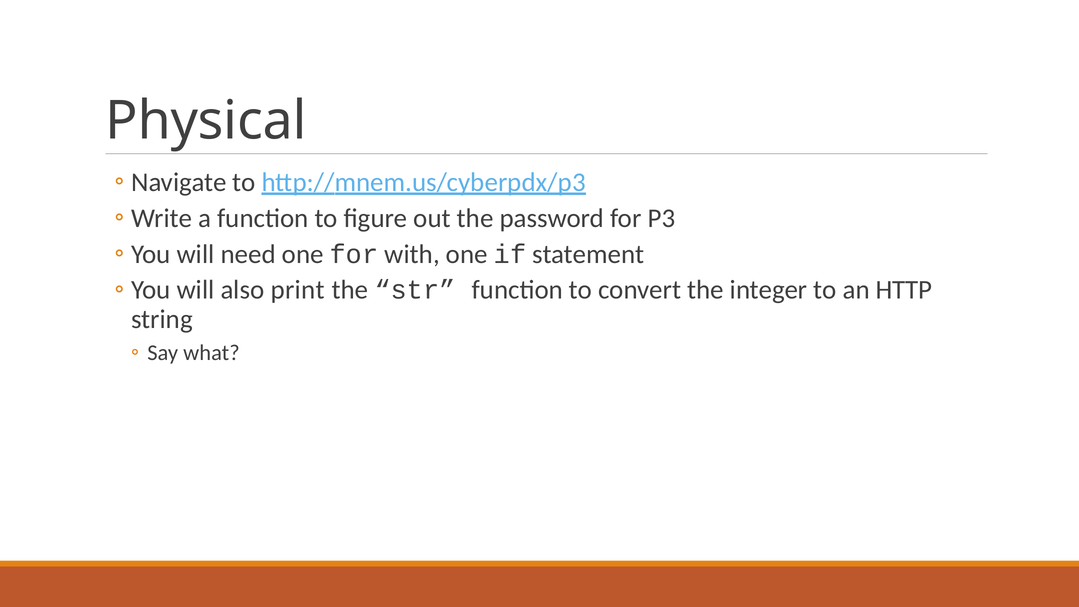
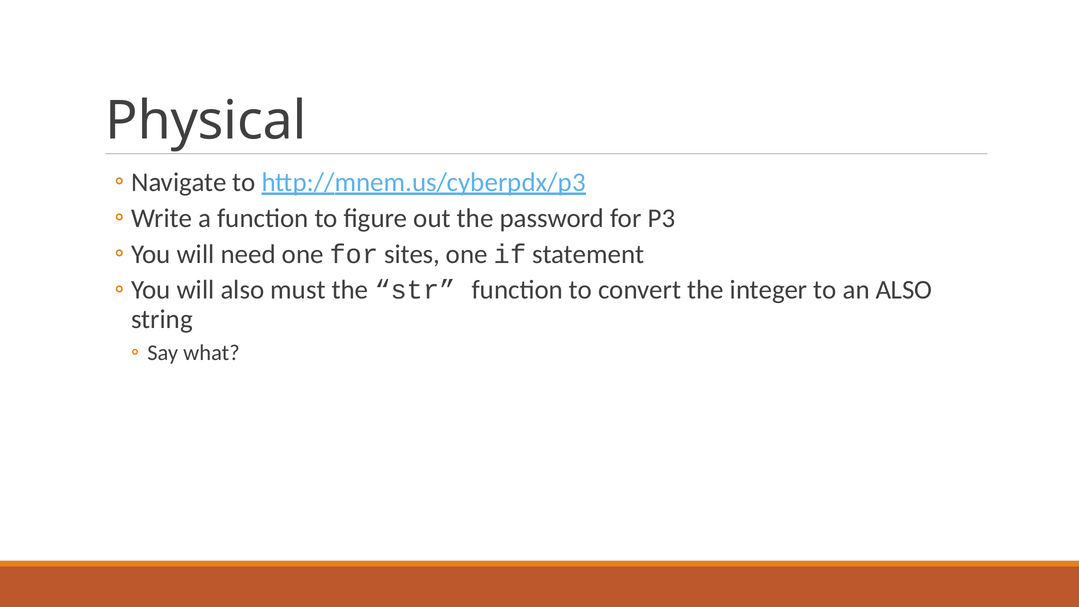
with: with -> sites
print: print -> must
an HTTP: HTTP -> ALSO
